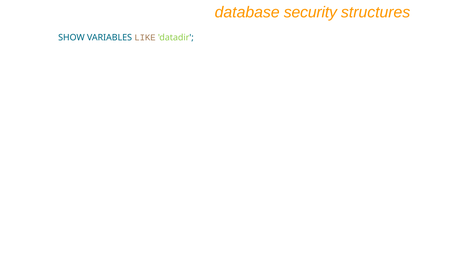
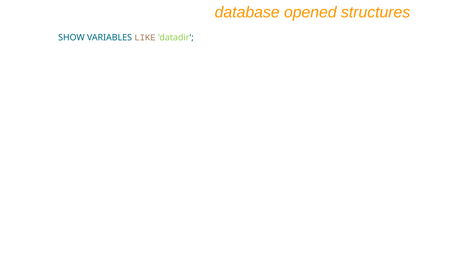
security: security -> opened
